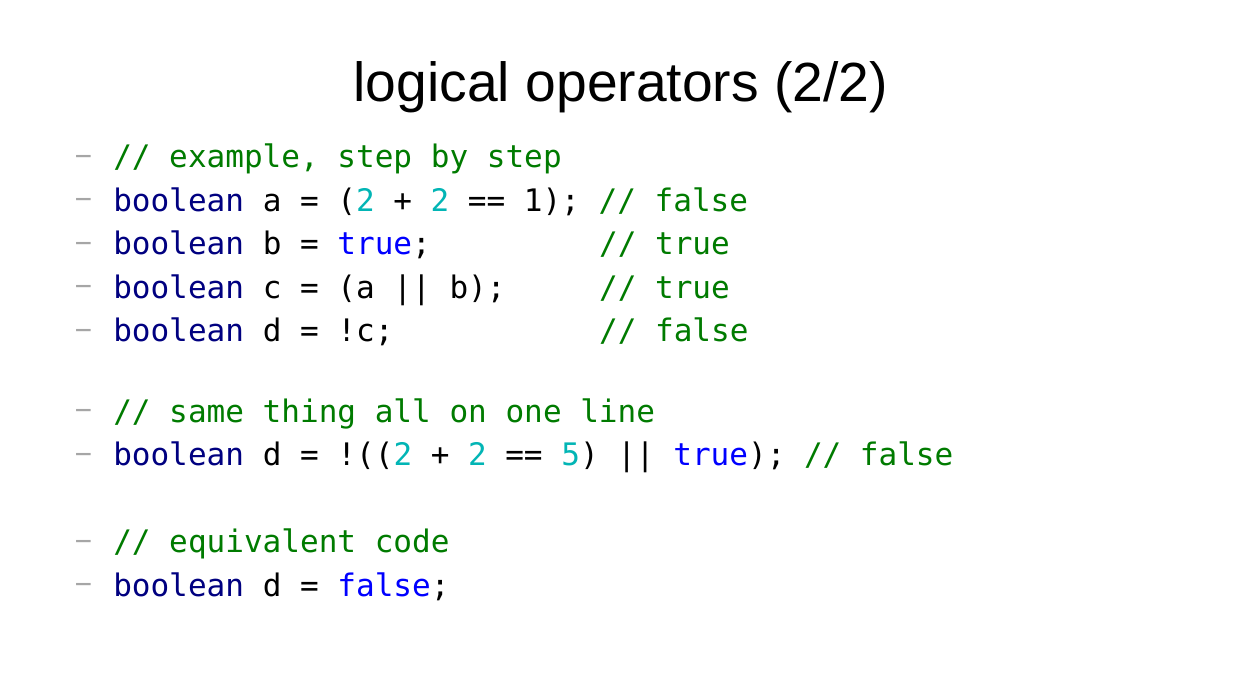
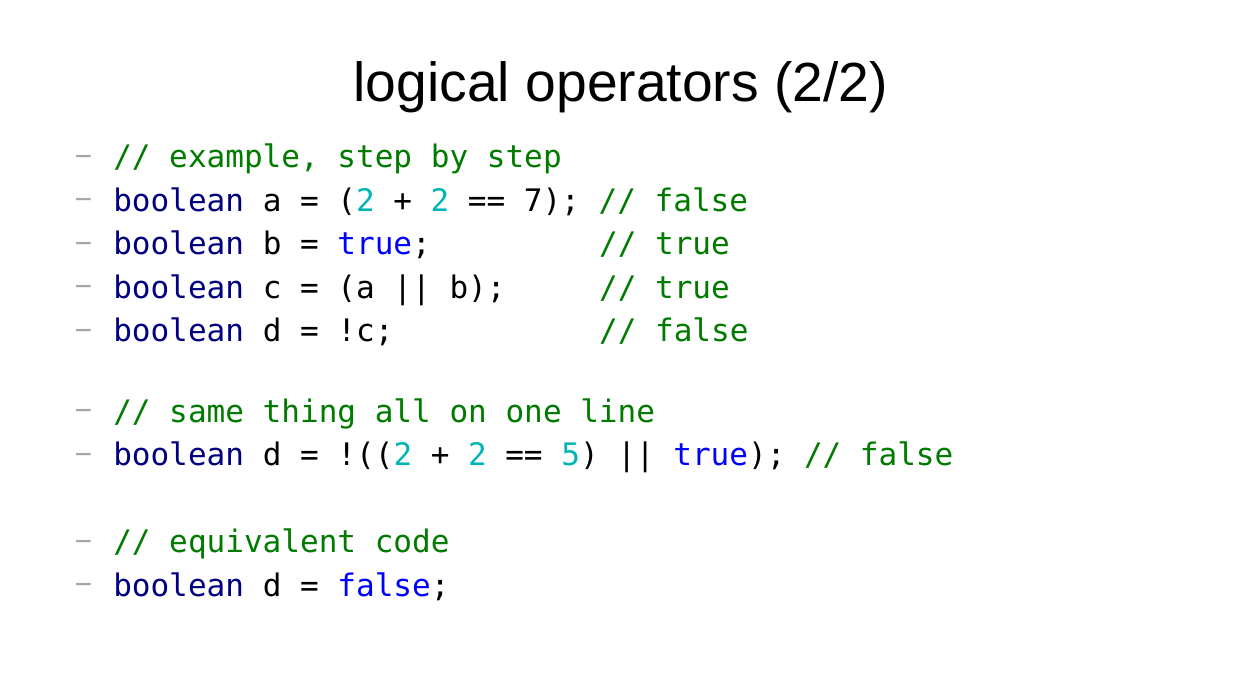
1: 1 -> 7
